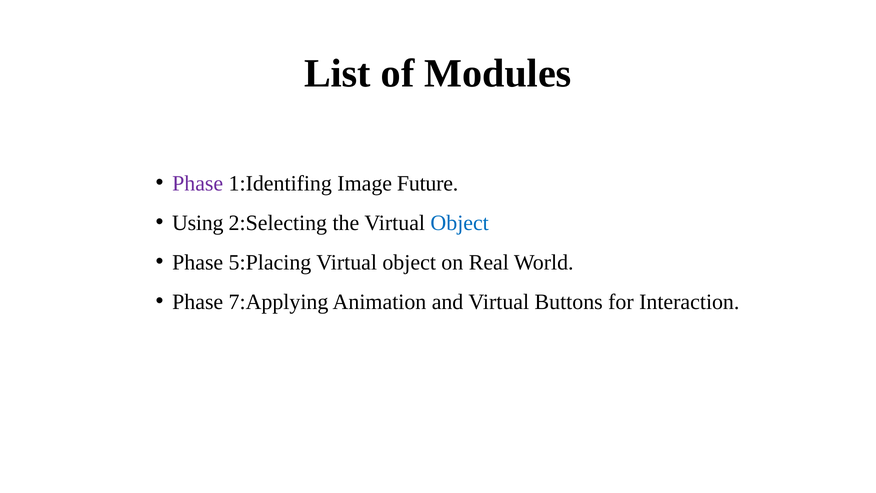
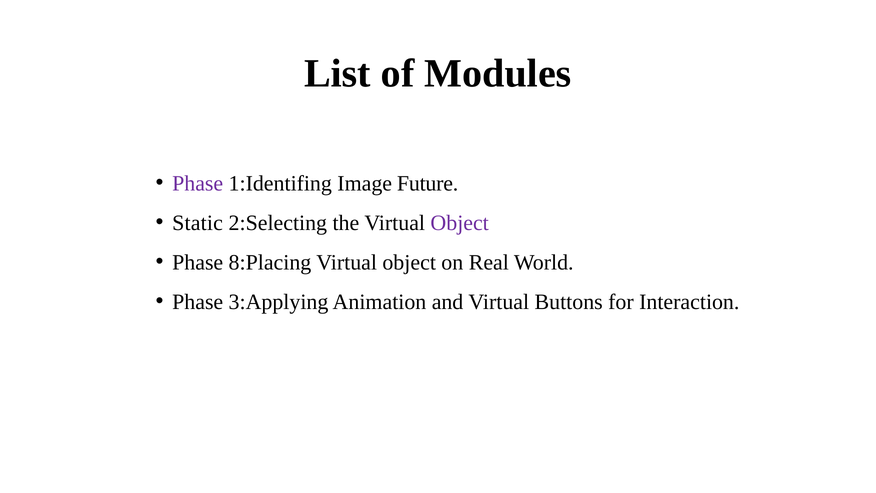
Using: Using -> Static
Object at (460, 223) colour: blue -> purple
5:Placing: 5:Placing -> 8:Placing
7:Applying: 7:Applying -> 3:Applying
